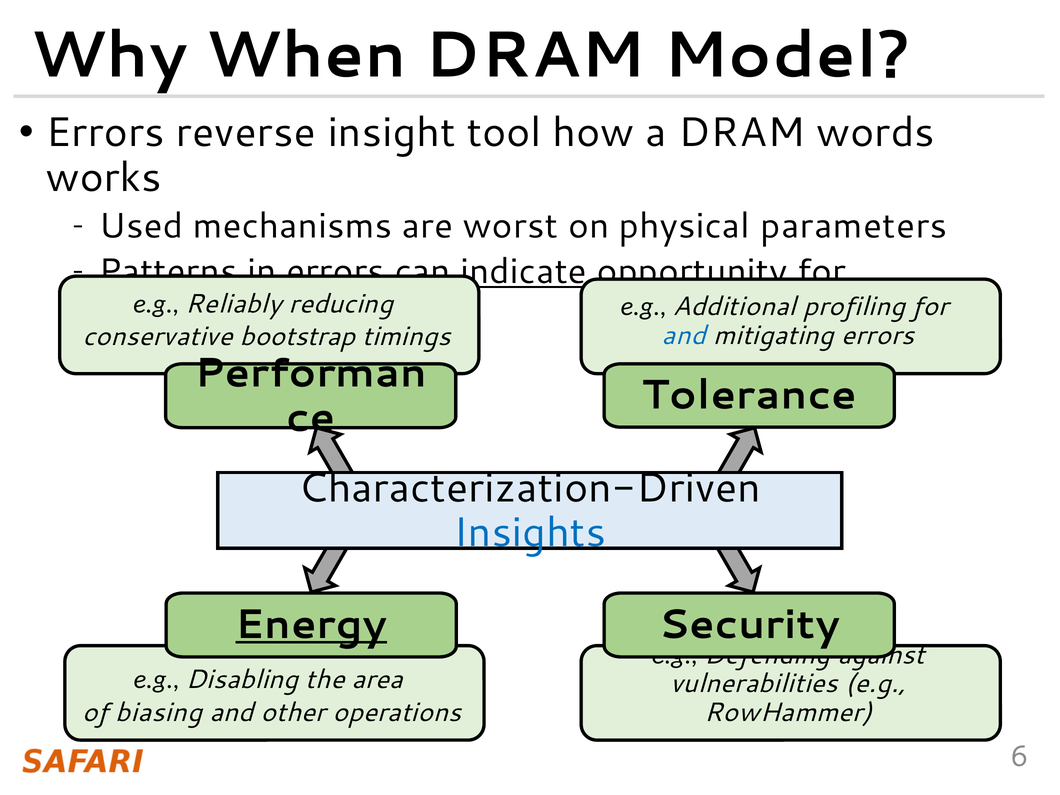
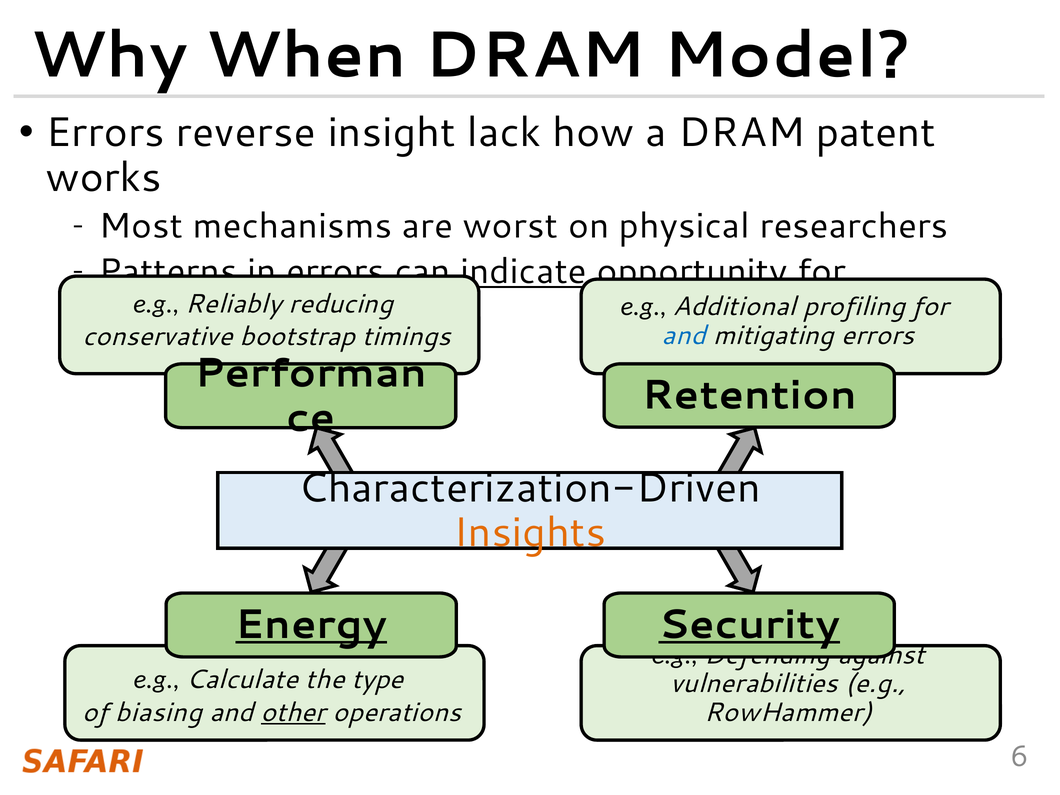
tool: tool -> lack
words: words -> patent
Used: Used -> Most
parameters: parameters -> researchers
Tolerance: Tolerance -> Retention
Insights colour: blue -> orange
Security underline: none -> present
Disabling: Disabling -> Calculate
area: area -> type
other underline: none -> present
